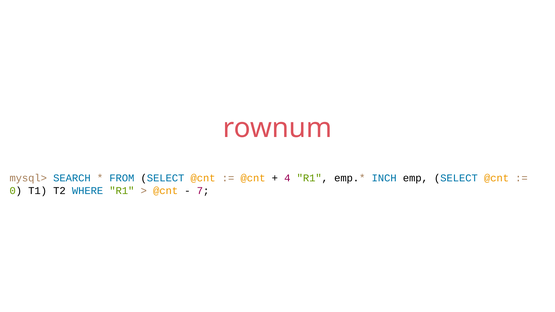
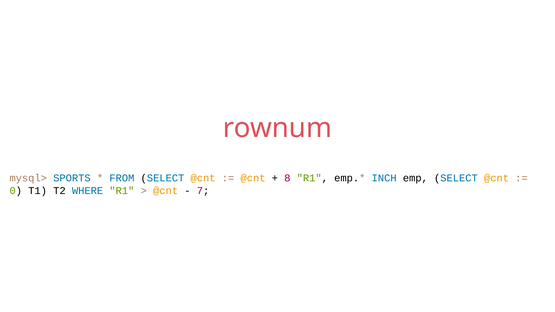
SEARCH: SEARCH -> SPORTS
4: 4 -> 8
